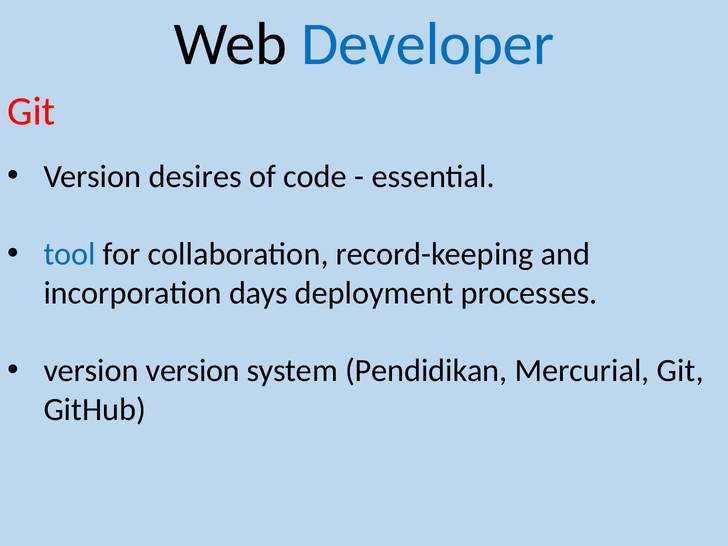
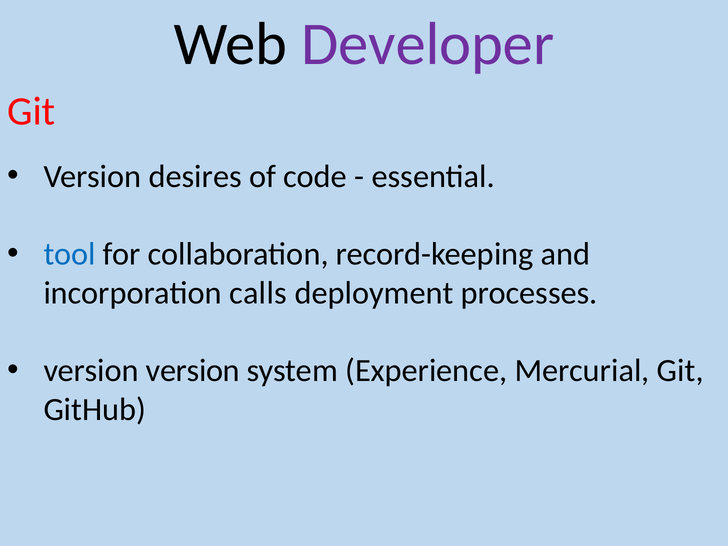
Developer colour: blue -> purple
days: days -> calls
Pendidikan: Pendidikan -> Experience
